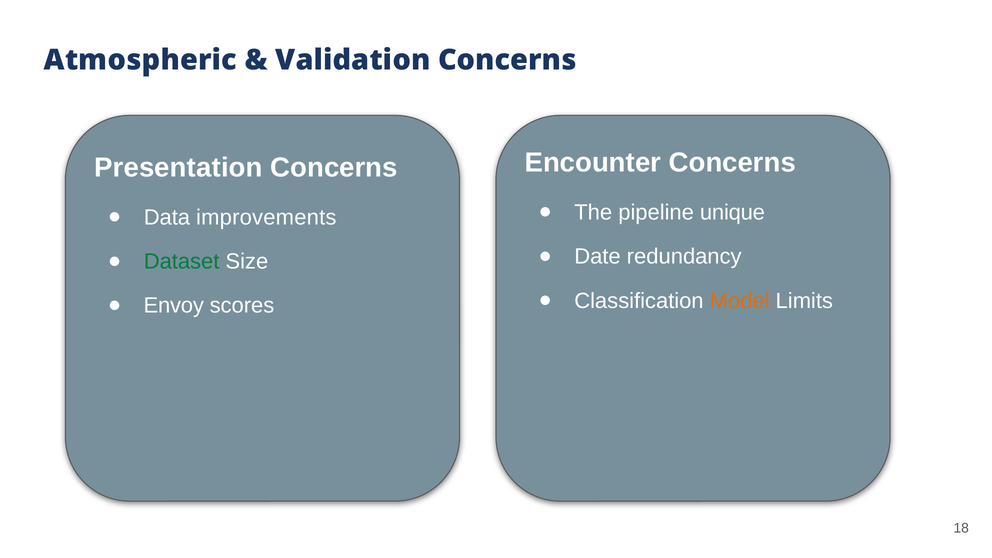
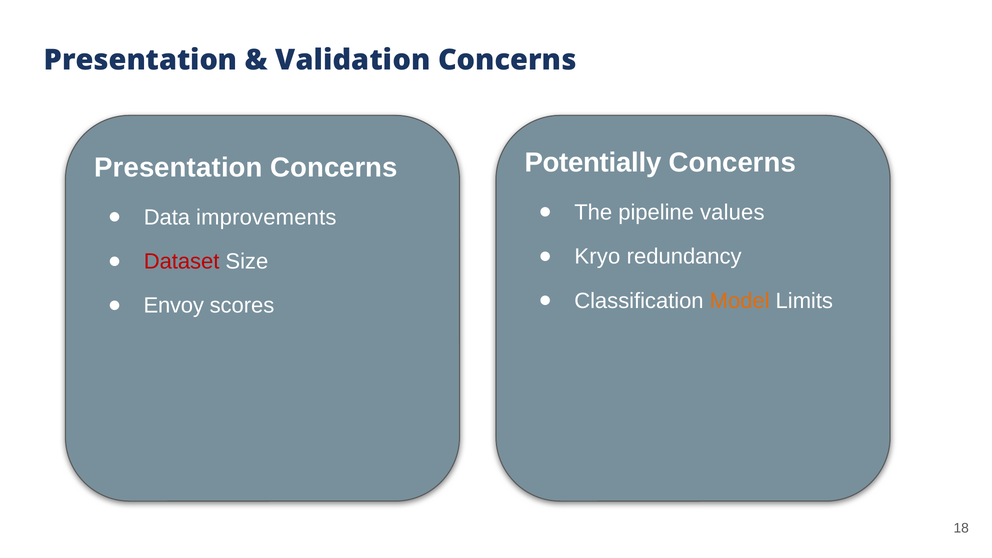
Atmospheric at (140, 60): Atmospheric -> Presentation
Encounter: Encounter -> Potentially
unique: unique -> values
Date: Date -> Kryo
Dataset colour: green -> red
